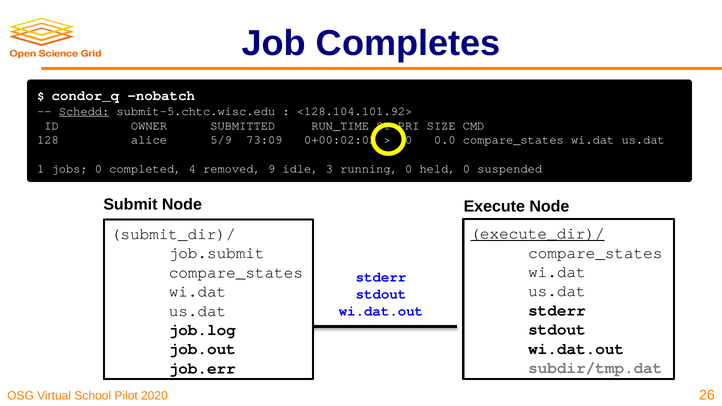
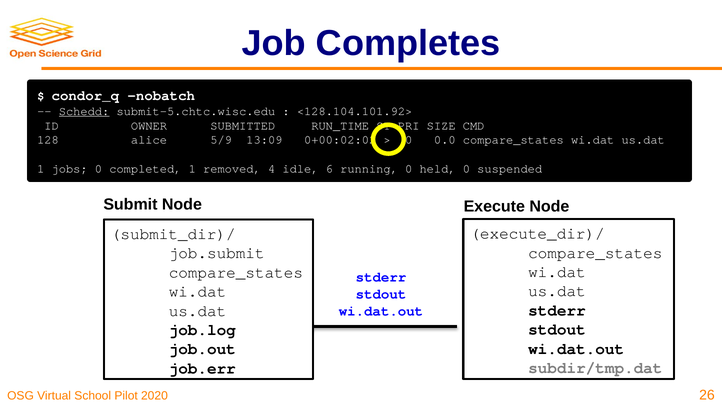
73:09: 73:09 -> 13:09
completed 4: 4 -> 1
9: 9 -> 4
3: 3 -> 6
execute_dir)/ underline: present -> none
